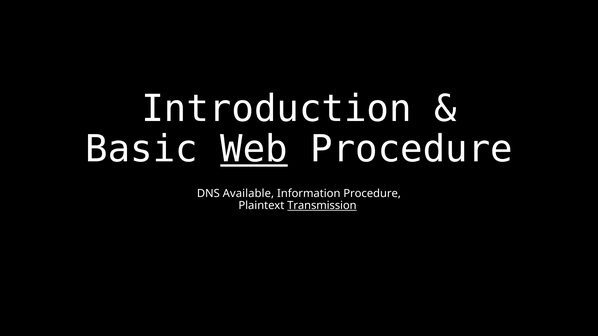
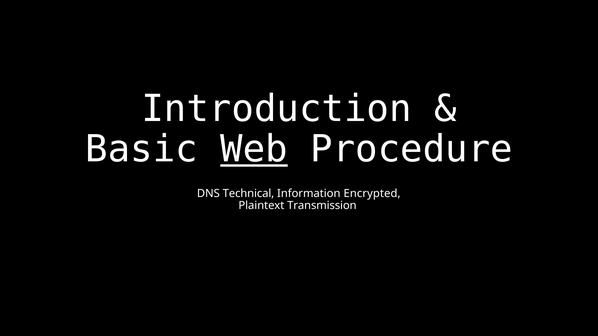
Available: Available -> Technical
Information Procedure: Procedure -> Encrypted
Transmission underline: present -> none
